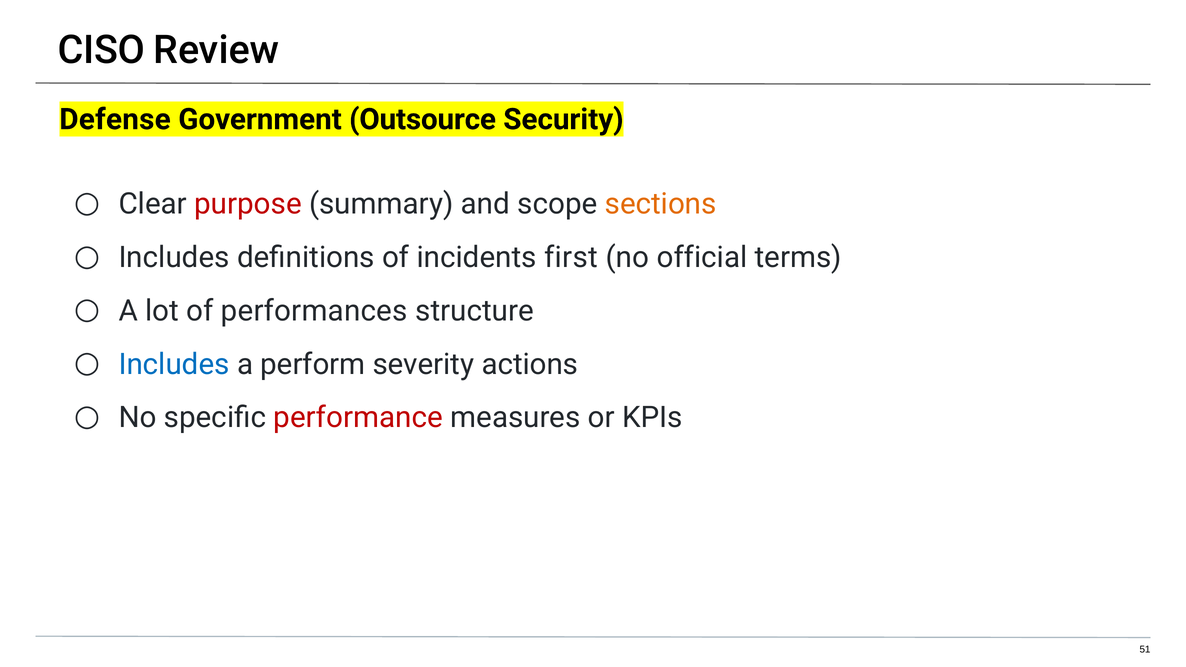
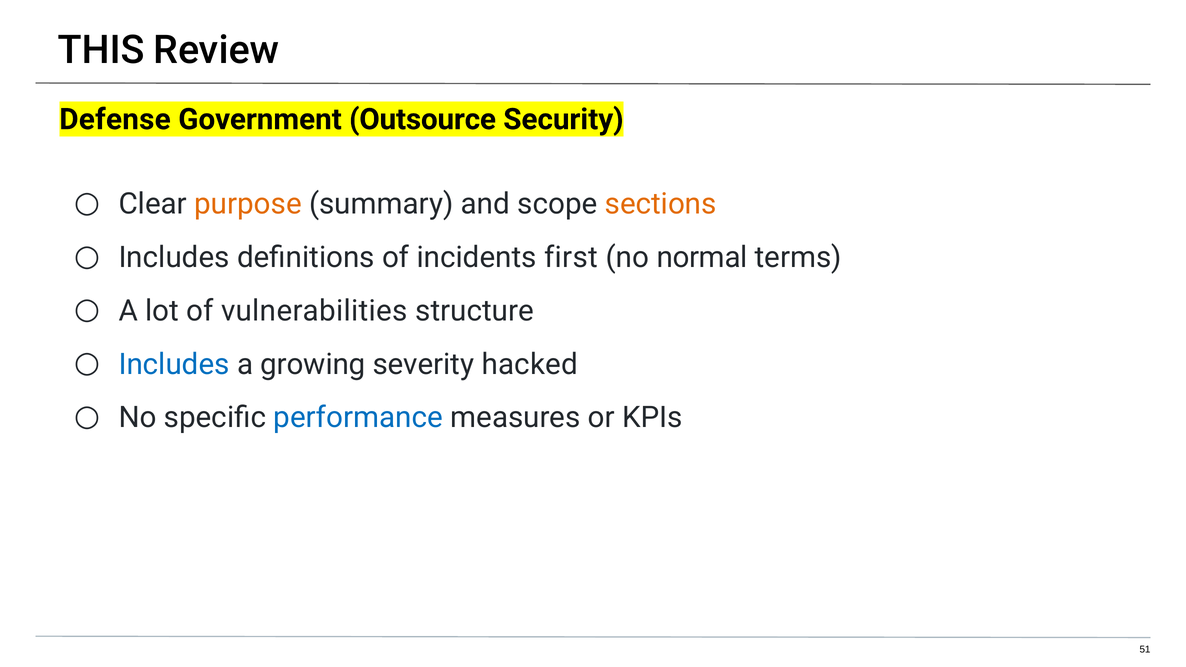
CISO: CISO -> THIS
purpose colour: red -> orange
official: official -> normal
performances: performances -> vulnerabilities
perform: perform -> growing
actions: actions -> hacked
performance colour: red -> blue
